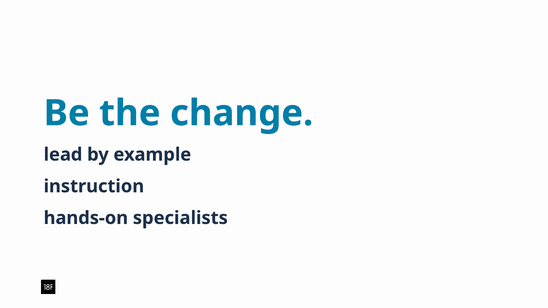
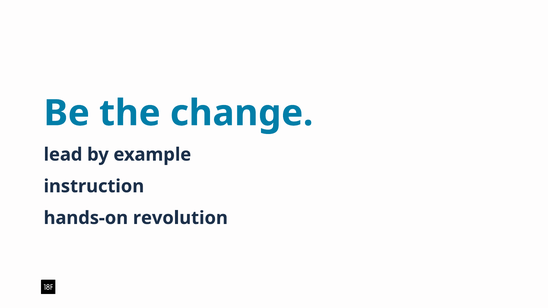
specialists: specialists -> revolution
